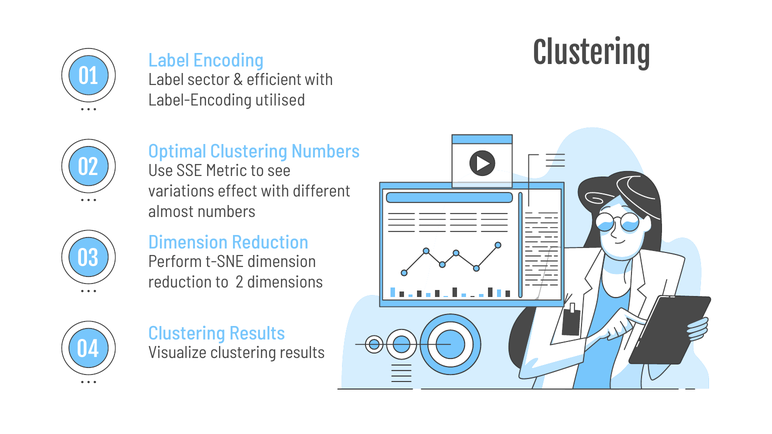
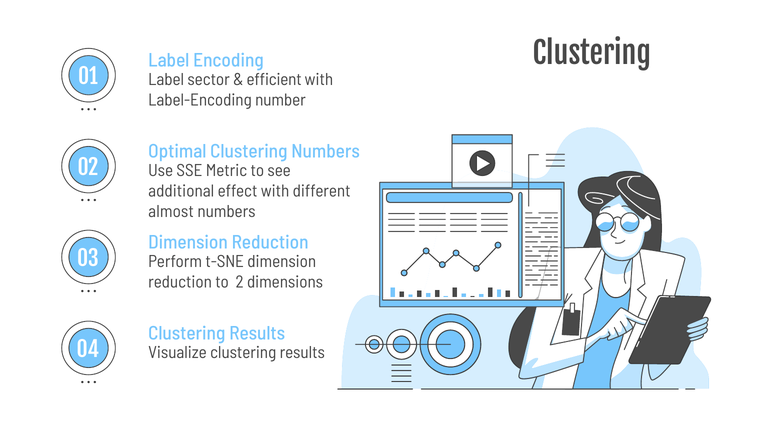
utilised: utilised -> number
variations: variations -> additional
